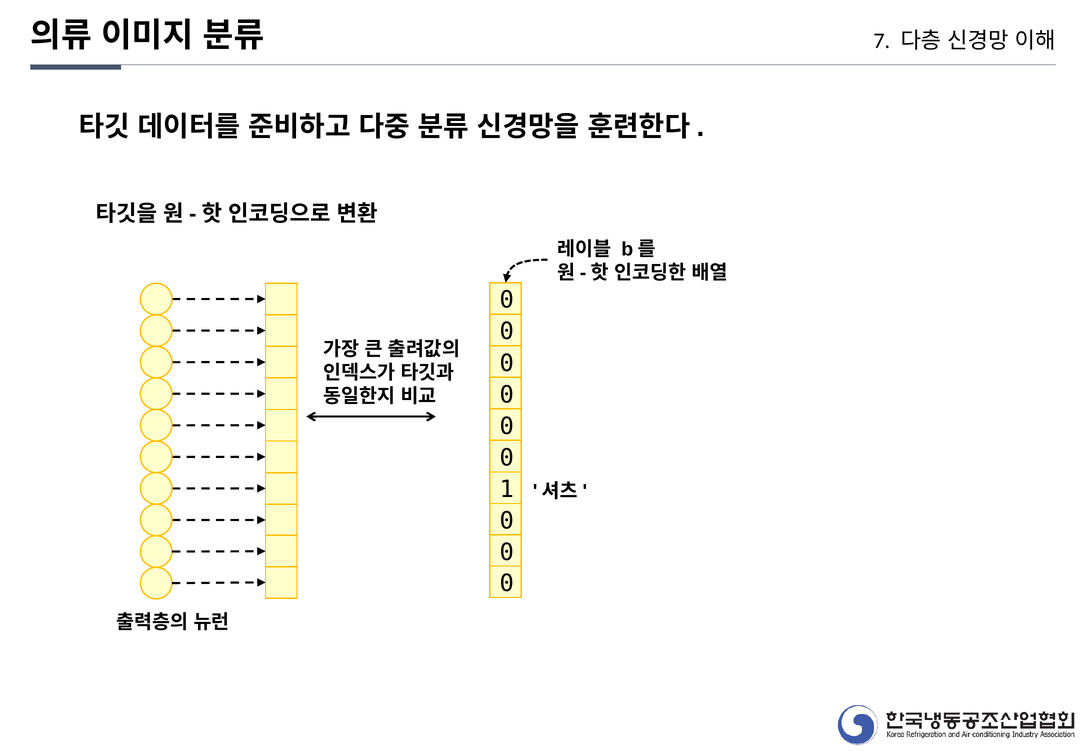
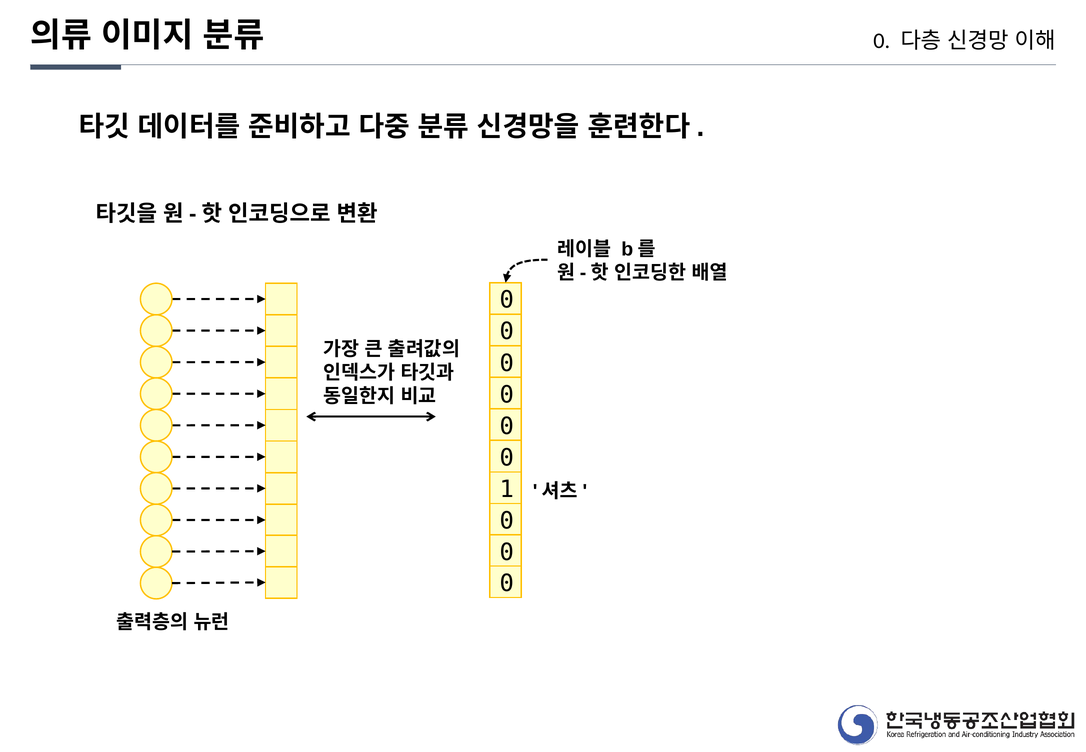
7 at (882, 41): 7 -> 0
